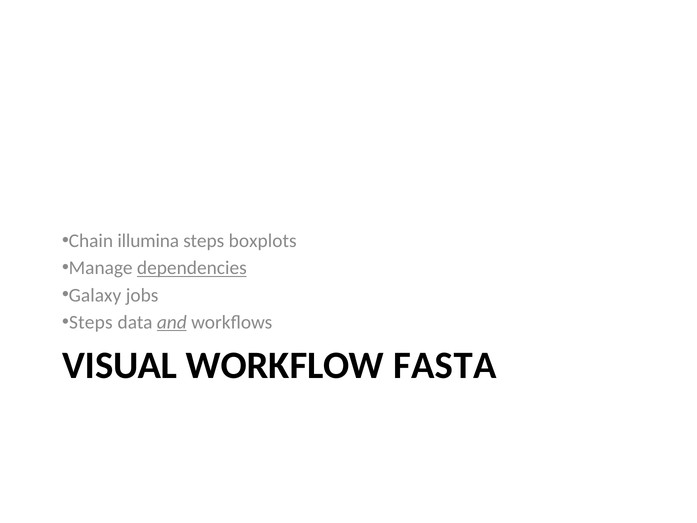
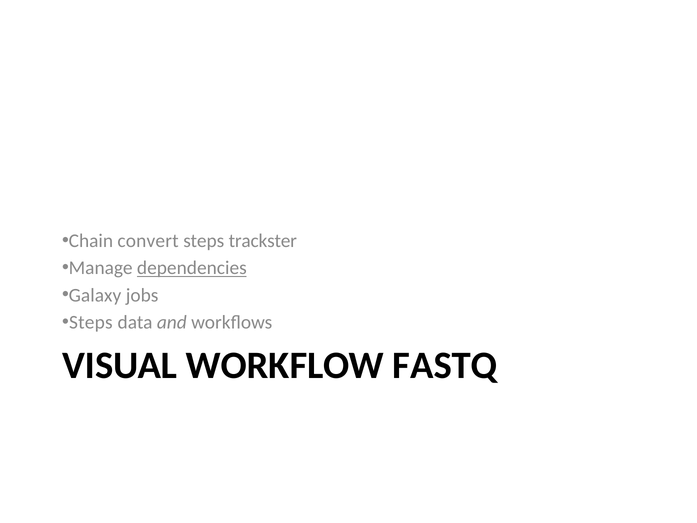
illumina: illumina -> convert
boxplots: boxplots -> trackster
and underline: present -> none
FASTA: FASTA -> FASTQ
